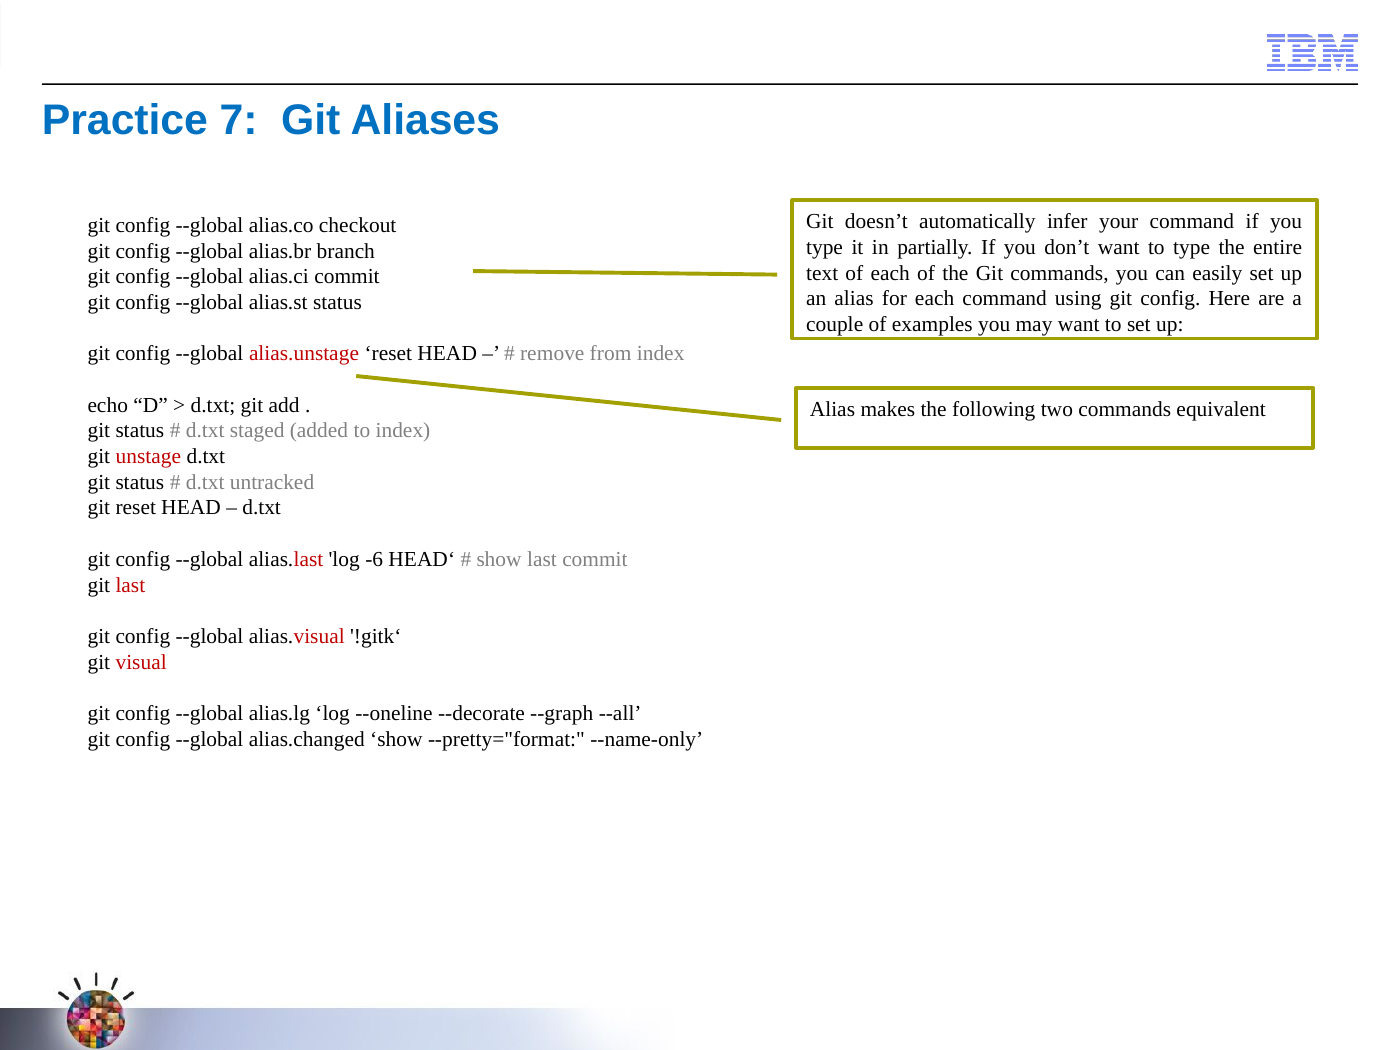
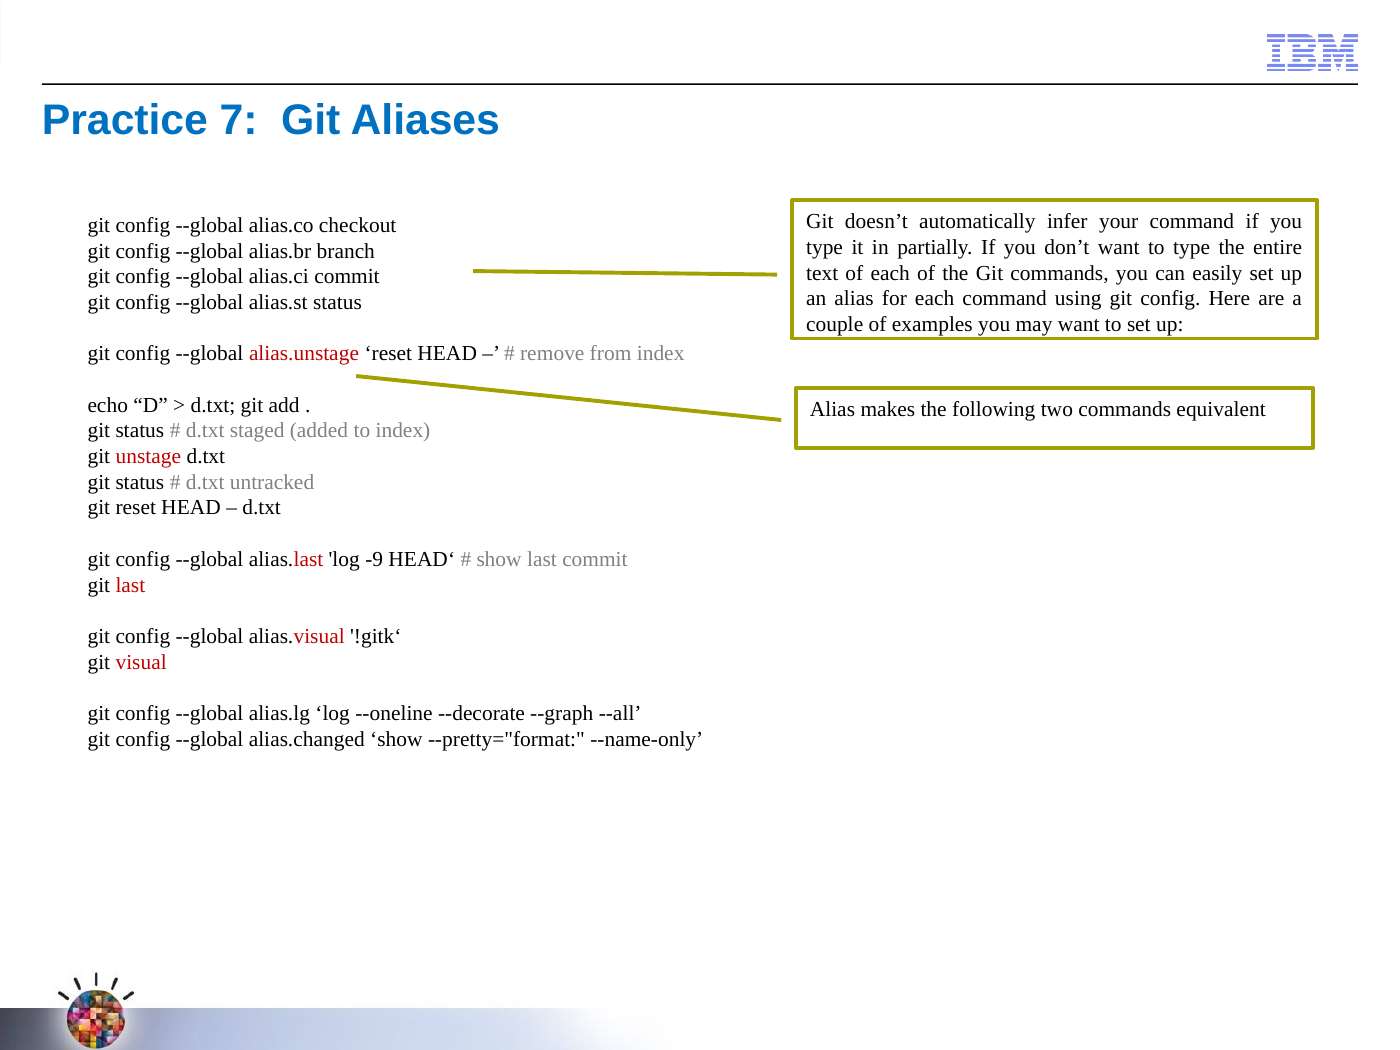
-6: -6 -> -9
